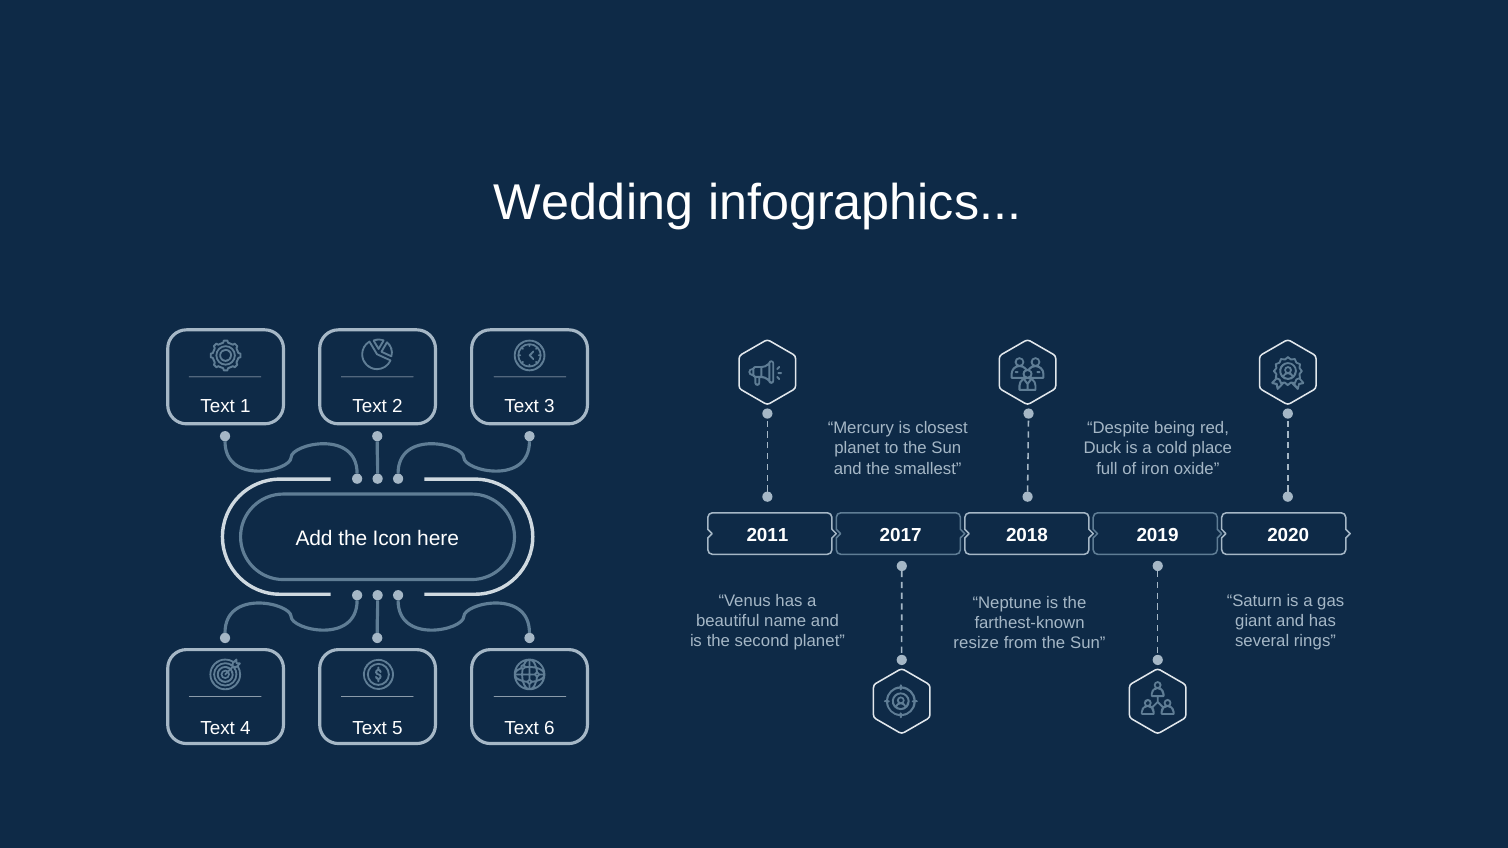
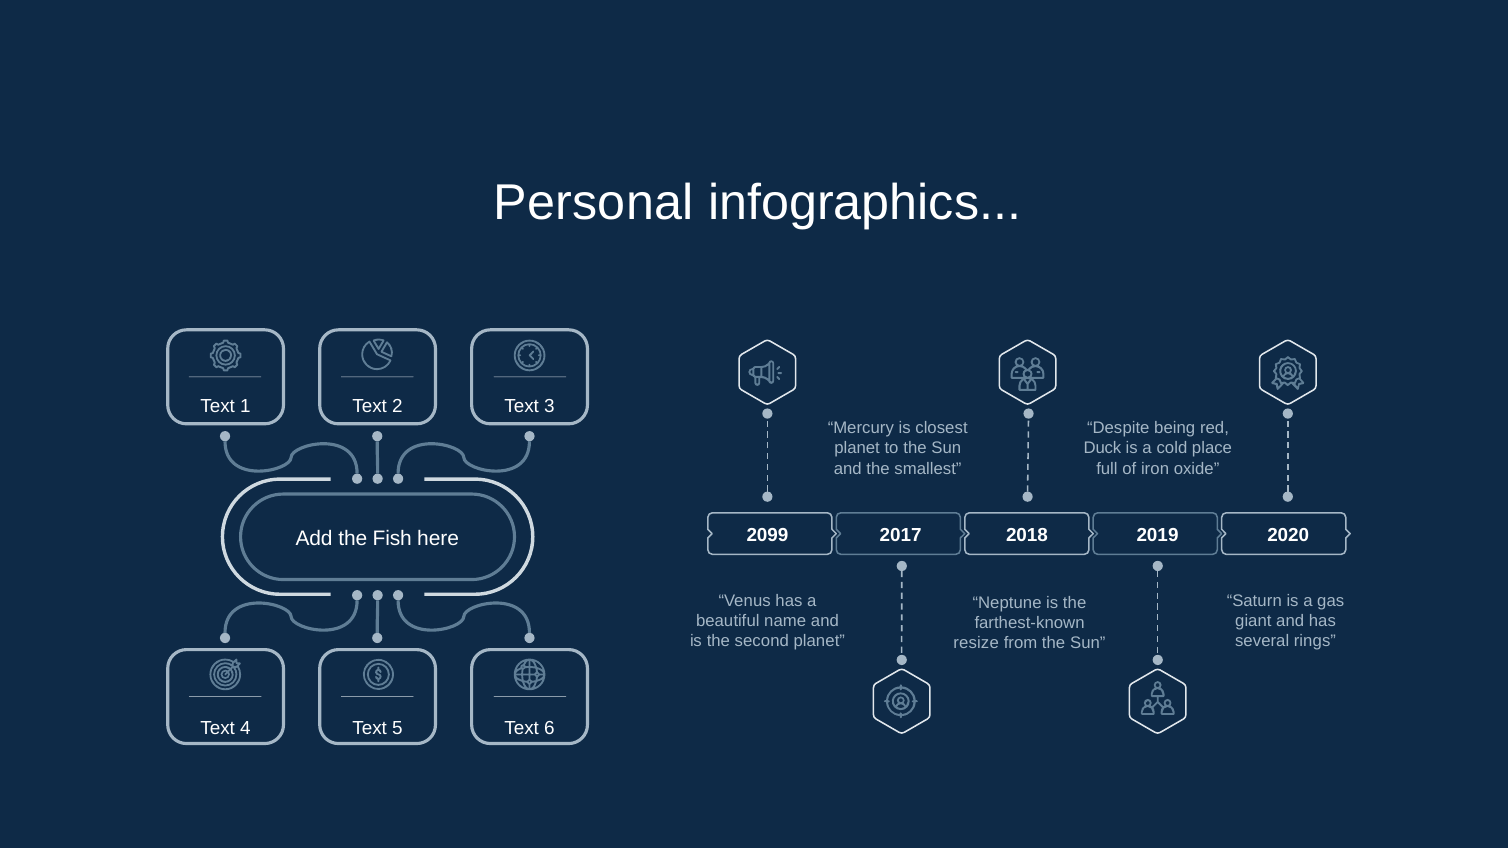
Wedding: Wedding -> Personal
2011: 2011 -> 2099
Icon: Icon -> Fish
